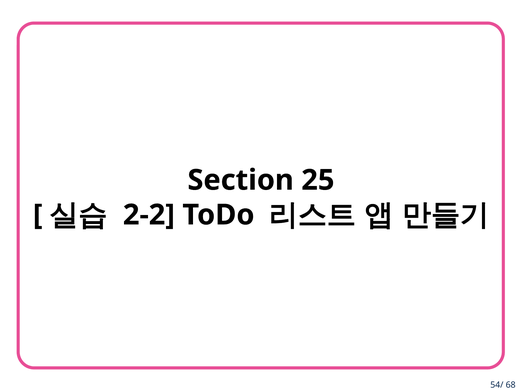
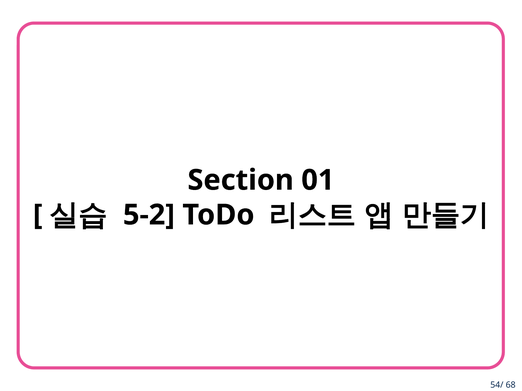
25: 25 -> 01
2-2: 2-2 -> 5-2
